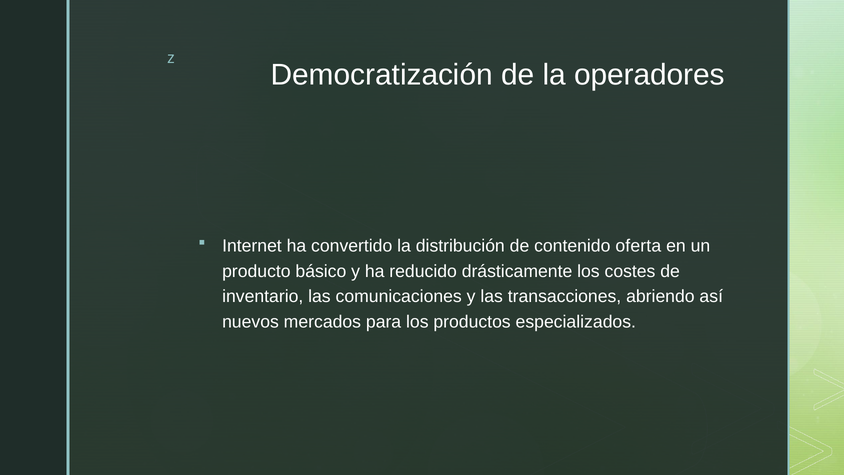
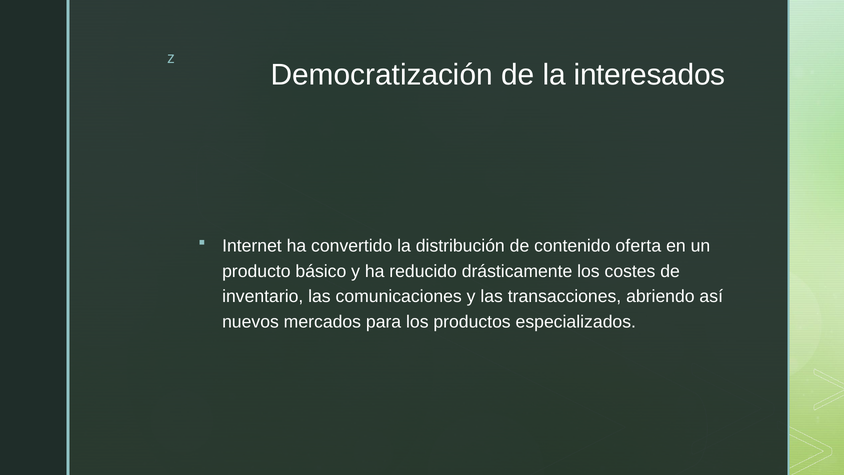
operadores: operadores -> interesados
